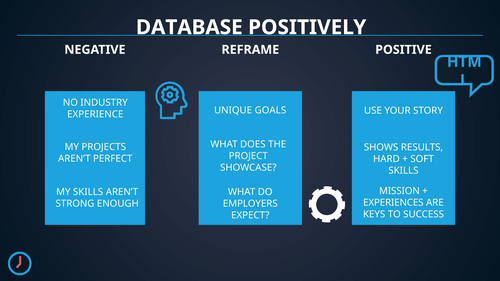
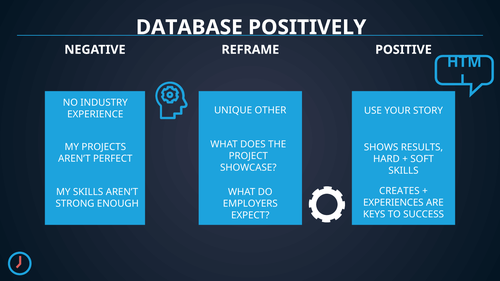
GOALS: GOALS -> OTHER
MISSION: MISSION -> CREATES
